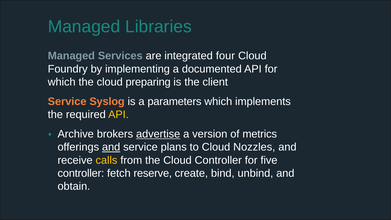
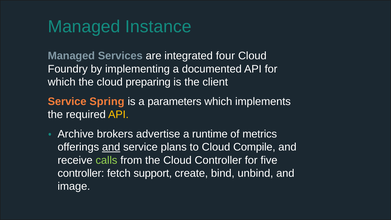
Libraries: Libraries -> Instance
Syslog: Syslog -> Spring
advertise underline: present -> none
version: version -> runtime
Nozzles: Nozzles -> Compile
calls colour: yellow -> light green
reserve: reserve -> support
obtain: obtain -> image
